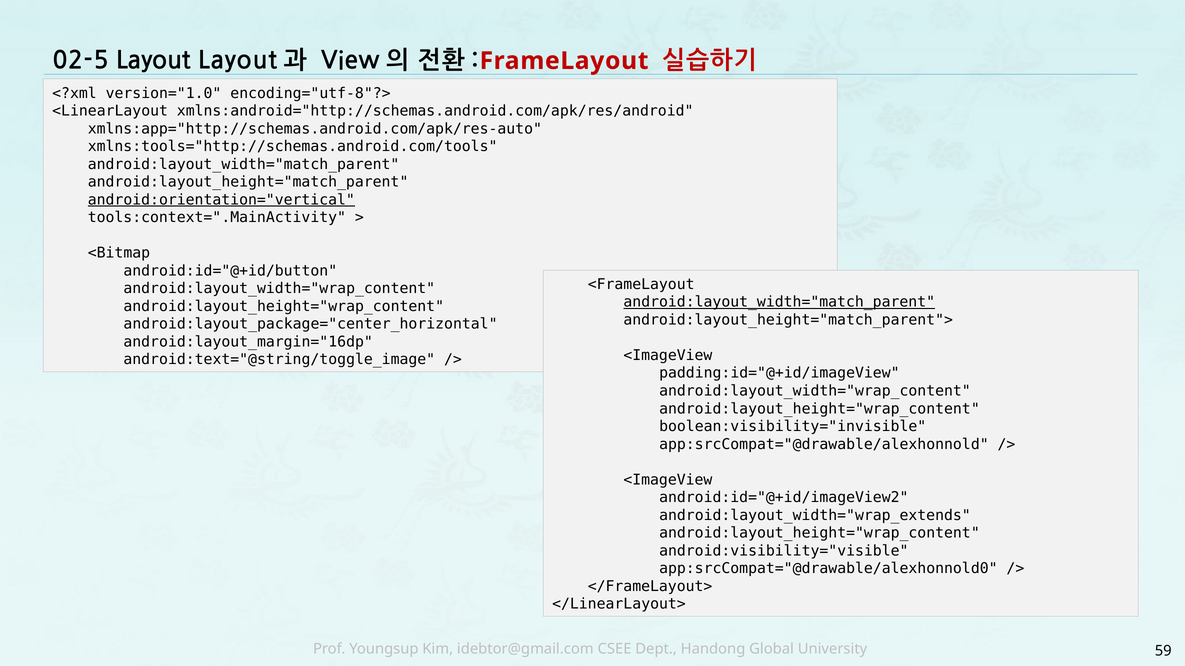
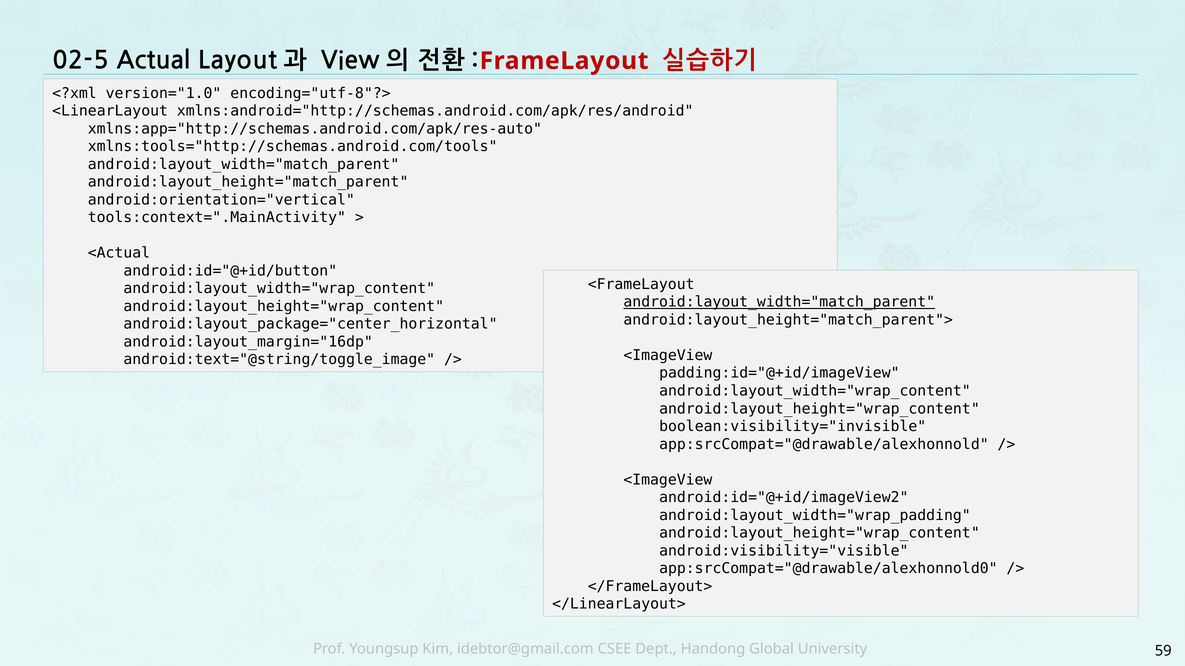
02-5 Layout: Layout -> Actual
android:orientation="vertical underline: present -> none
<Bitmap: <Bitmap -> <Actual
android:layout_width="wrap_extends: android:layout_width="wrap_extends -> android:layout_width="wrap_padding
